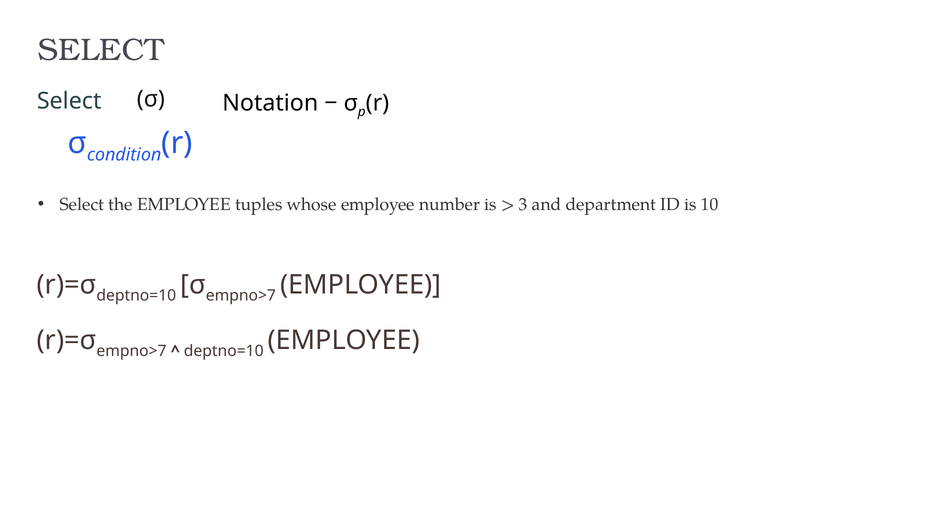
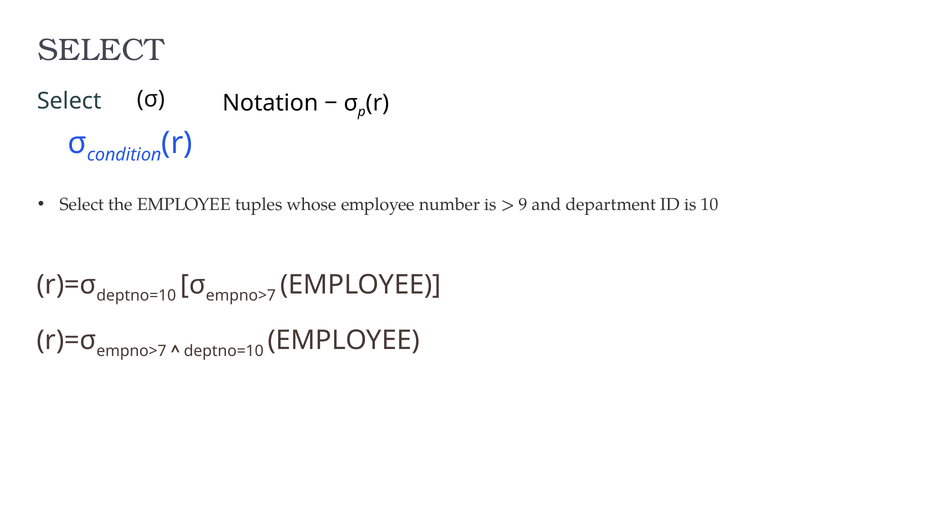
3: 3 -> 9
